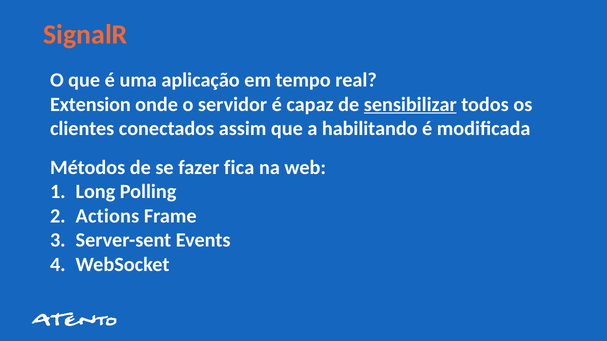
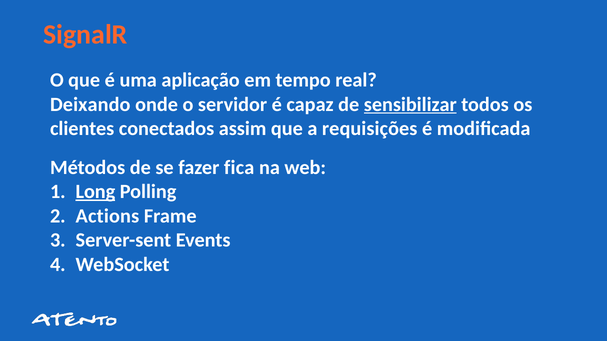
Extension: Extension -> Deixando
habilitando: habilitando -> requisições
Long underline: none -> present
